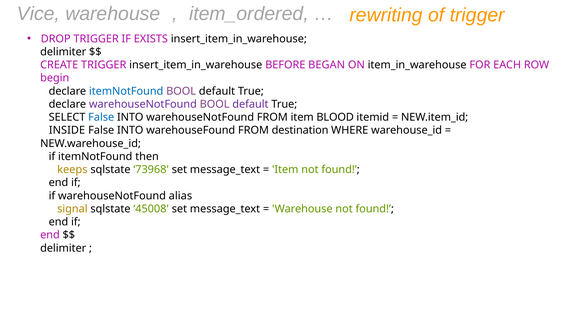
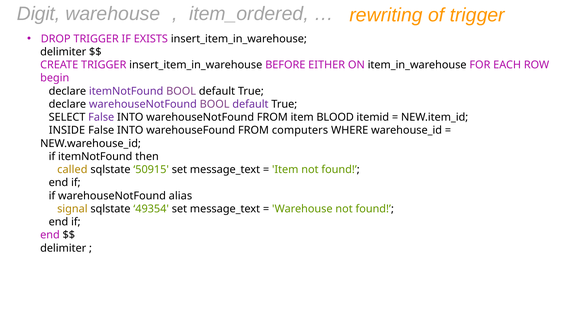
Vice: Vice -> Digit
BEGAN: BEGAN -> EITHER
itemNotFound at (126, 91) colour: blue -> purple
False at (101, 117) colour: blue -> purple
destination: destination -> computers
keeps: keeps -> called
73968: 73968 -> 50915
45008: 45008 -> 49354
